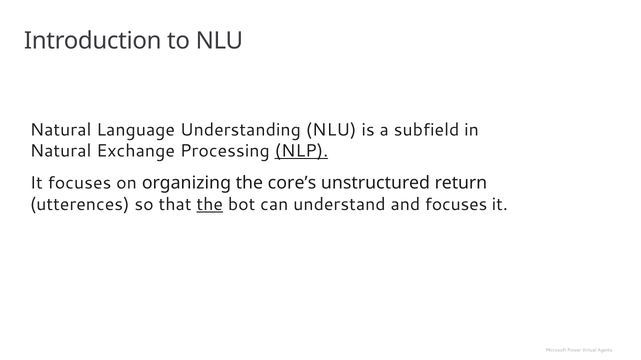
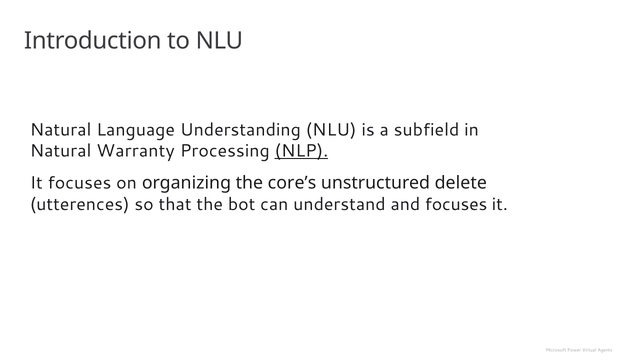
Exchange: Exchange -> Warranty
return: return -> delete
the at (210, 205) underline: present -> none
